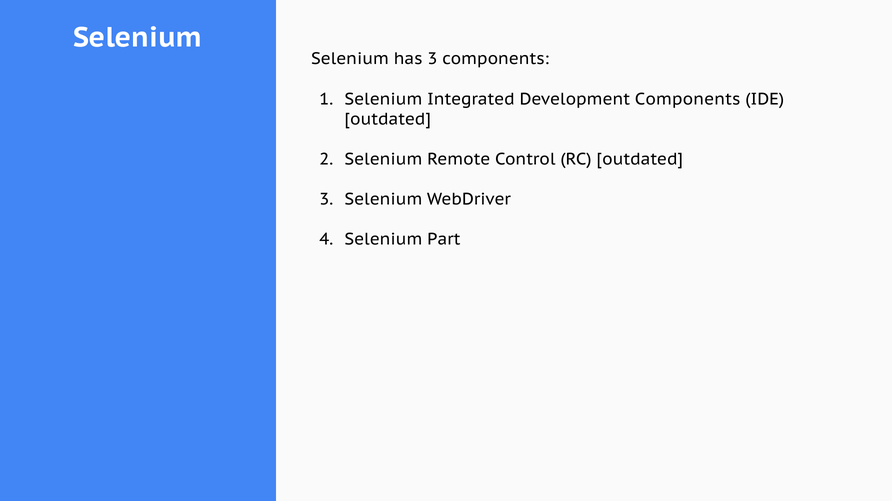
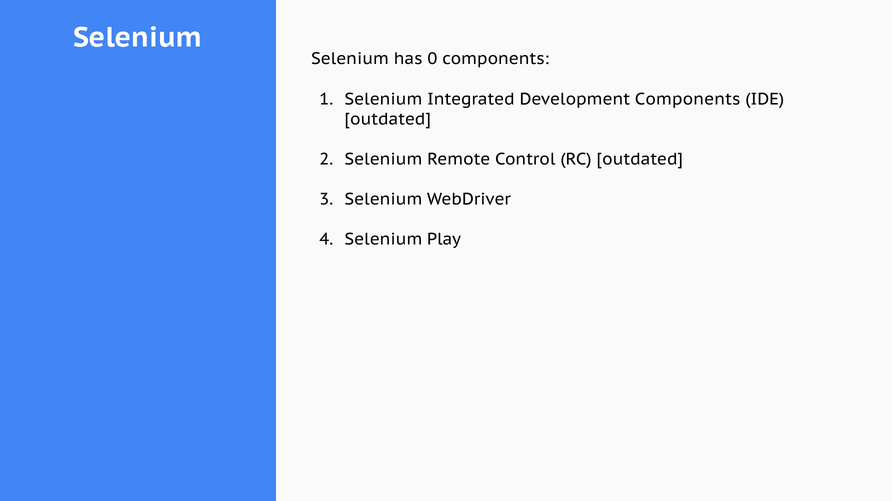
has 3: 3 -> 0
Part: Part -> Play
